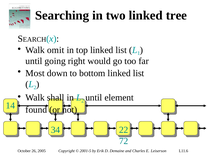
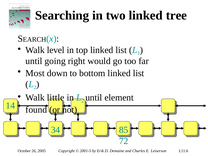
omit: omit -> level
shall: shall -> little
22: 22 -> 85
